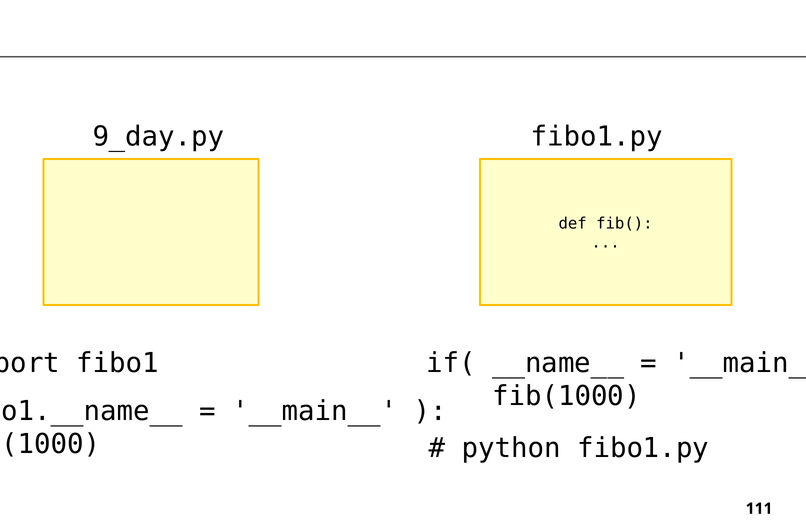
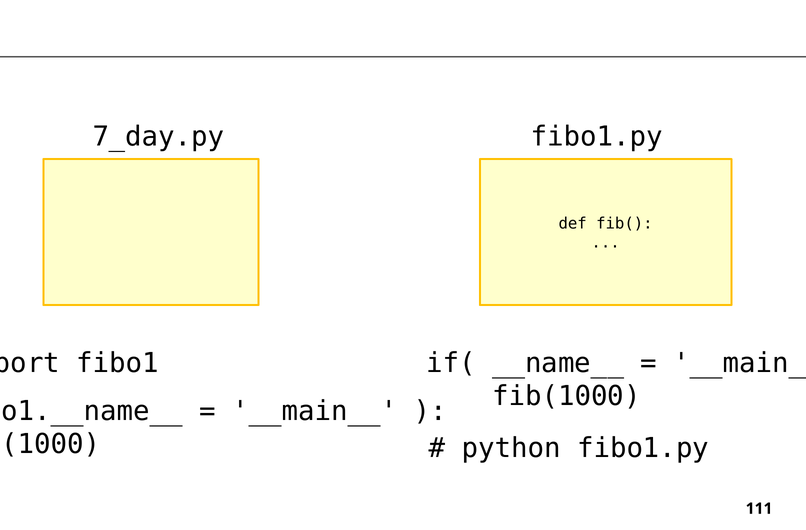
9_day.py: 9_day.py -> 7_day.py
